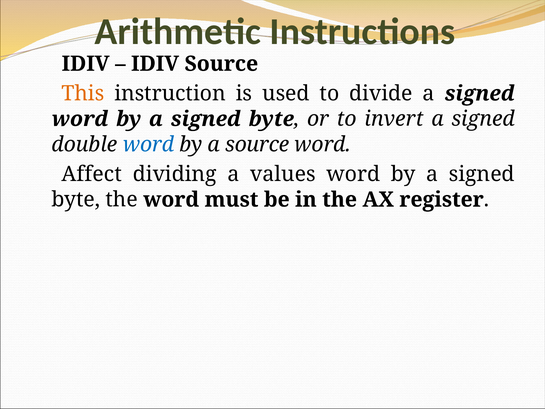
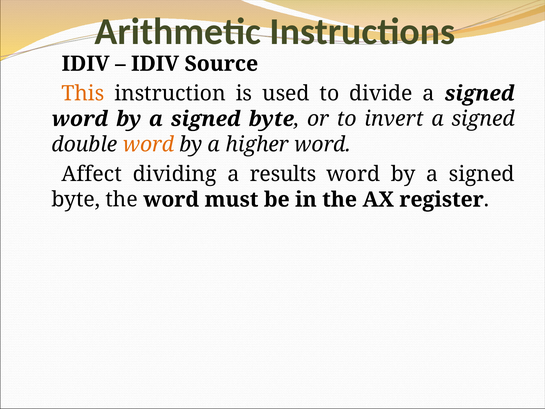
word at (148, 144) colour: blue -> orange
a source: source -> higher
values: values -> results
